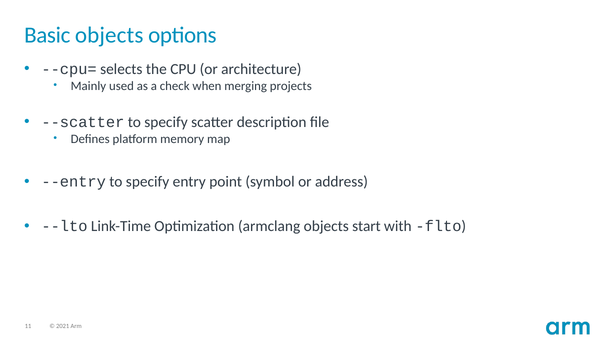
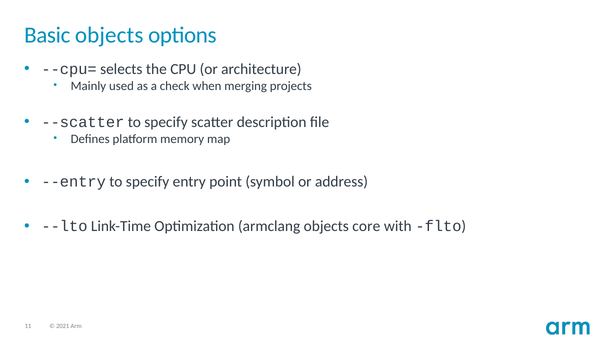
start: start -> core
